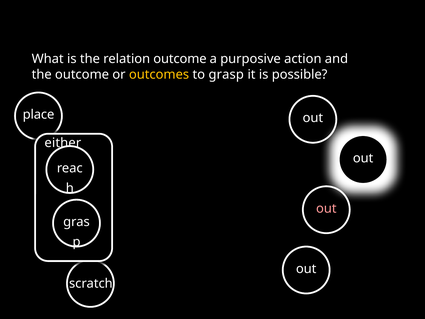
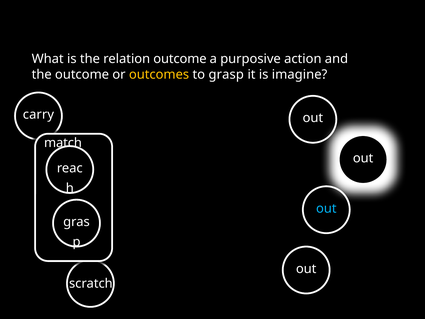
possible: possible -> imagine
place: place -> carry
either: either -> match
out at (326, 208) colour: pink -> light blue
